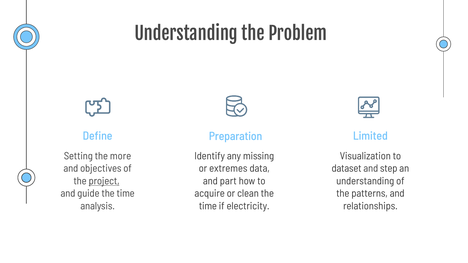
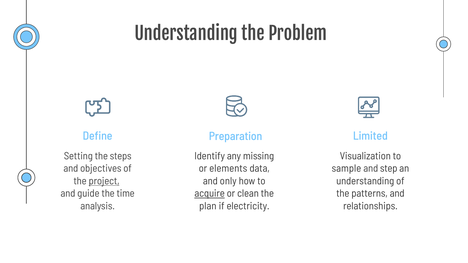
more: more -> steps
extremes: extremes -> elements
dataset: dataset -> sample
part: part -> only
acquire underline: none -> present
time at (208, 206): time -> plan
